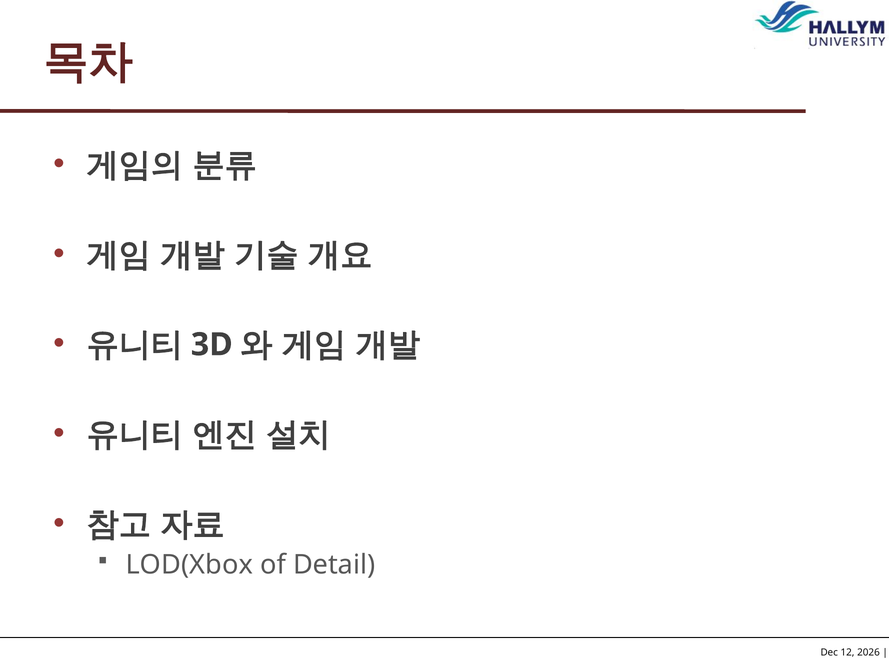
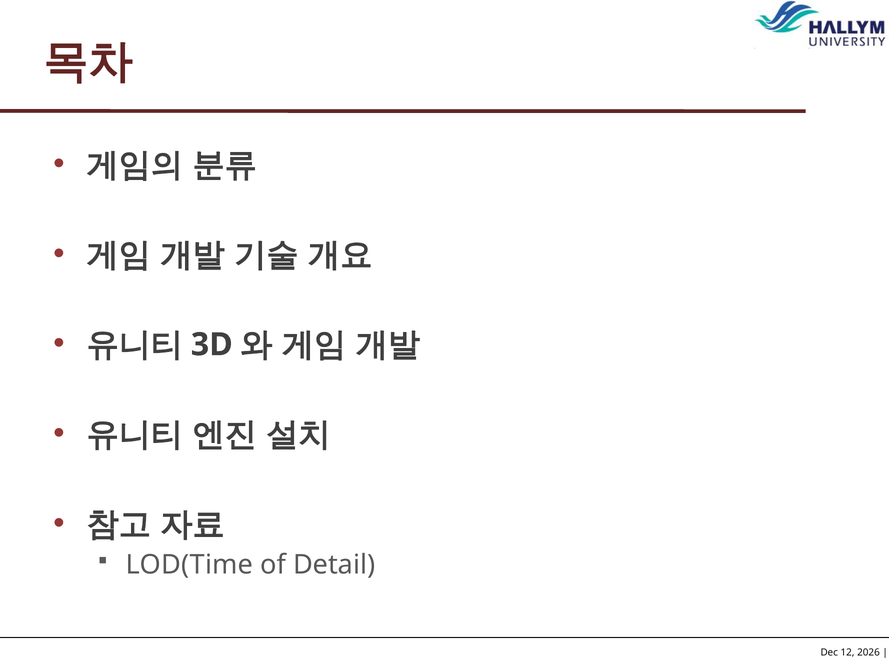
LOD(Xbox: LOD(Xbox -> LOD(Time
